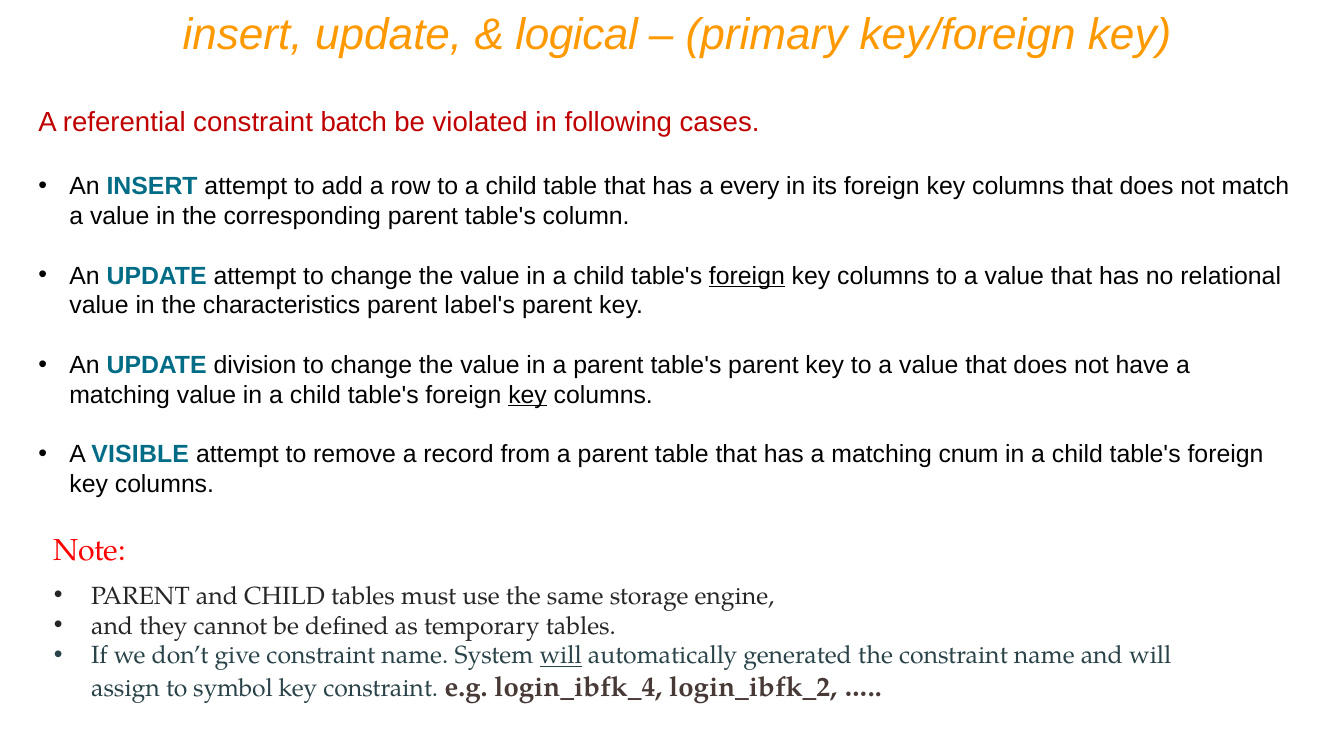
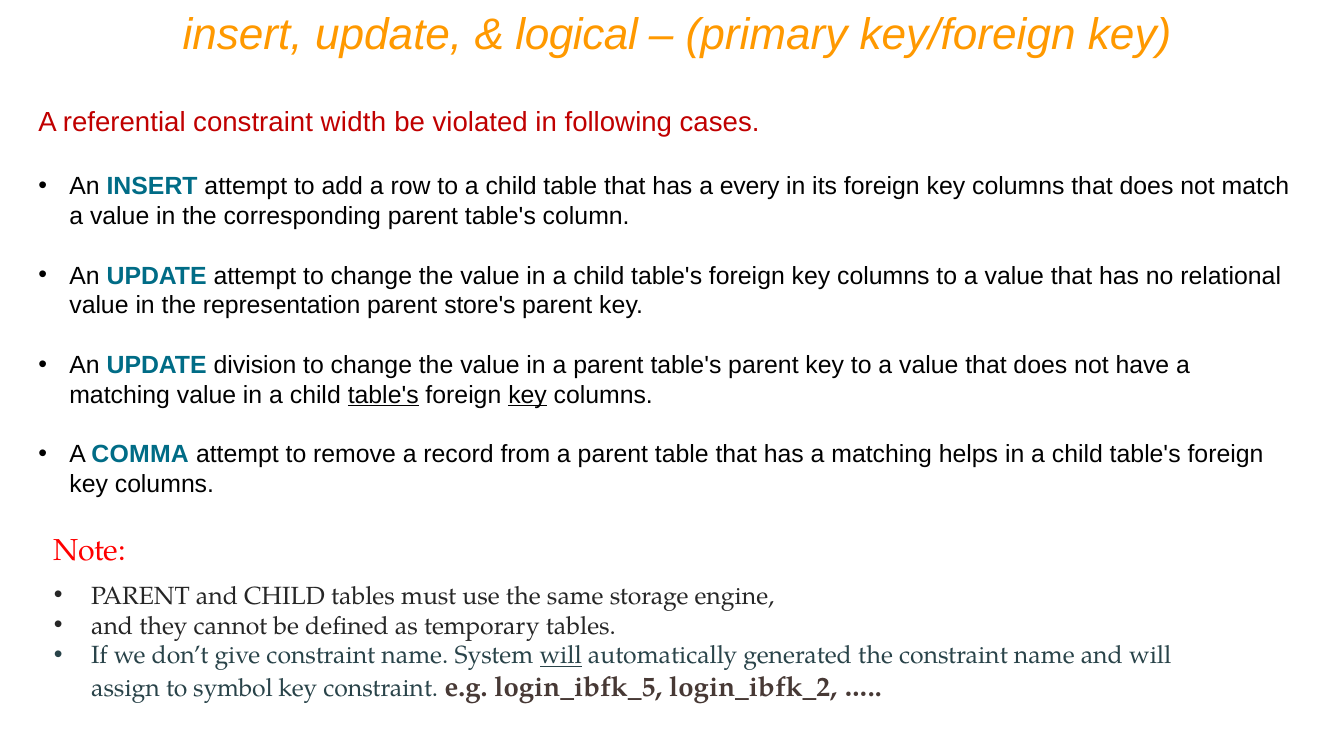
batch: batch -> width
foreign at (747, 276) underline: present -> none
characteristics: characteristics -> representation
label's: label's -> store's
table's at (383, 395) underline: none -> present
VISIBLE: VISIBLE -> COMMA
cnum: cnum -> helps
login_ibfk_4: login_ibfk_4 -> login_ibfk_5
